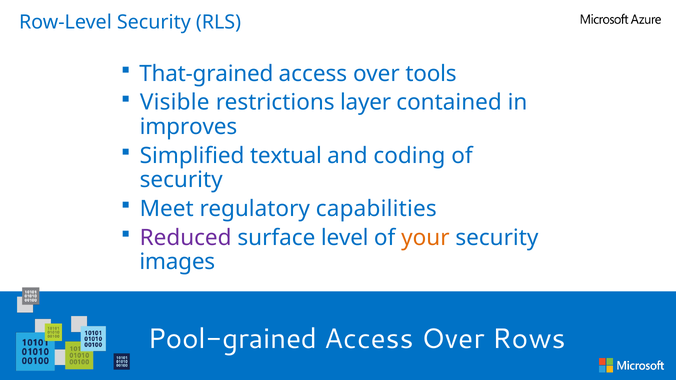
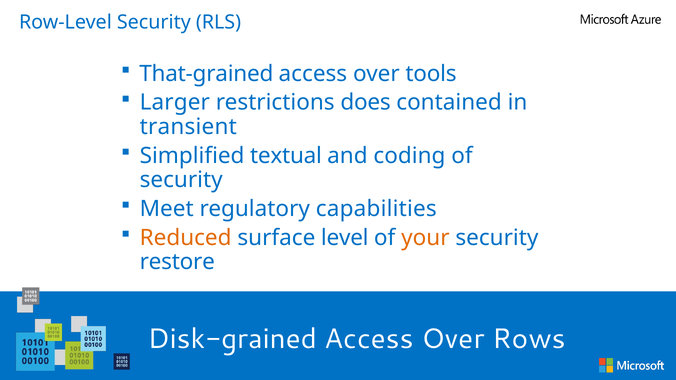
Visible: Visible -> Larger
layer: layer -> does
improves: improves -> transient
Reduced colour: purple -> orange
images: images -> restore
Pool-grained: Pool-grained -> Disk-grained
